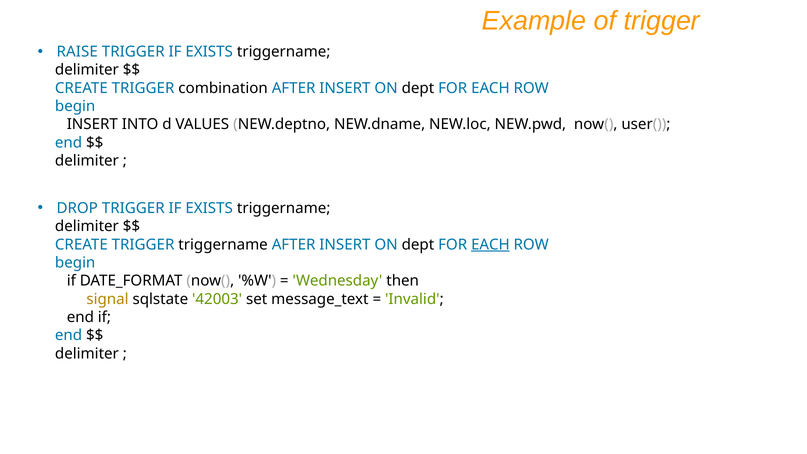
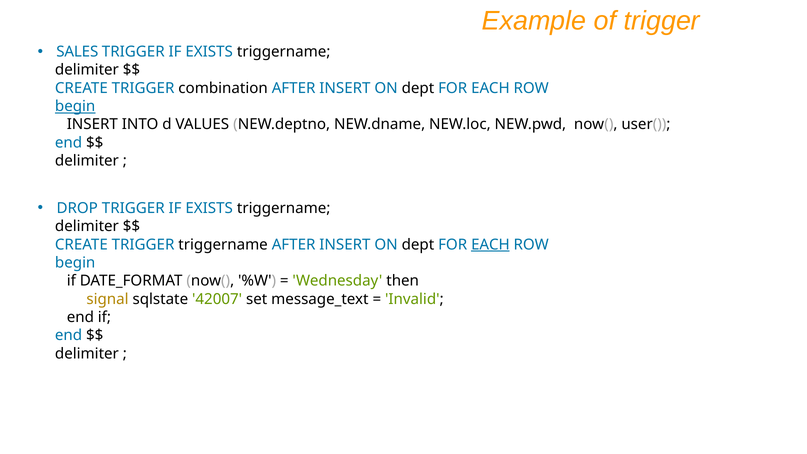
RAISE: RAISE -> SALES
begin at (75, 106) underline: none -> present
42003: 42003 -> 42007
